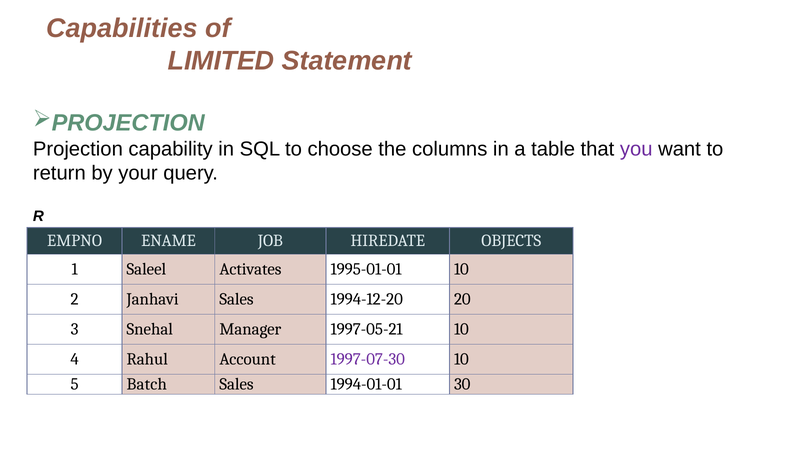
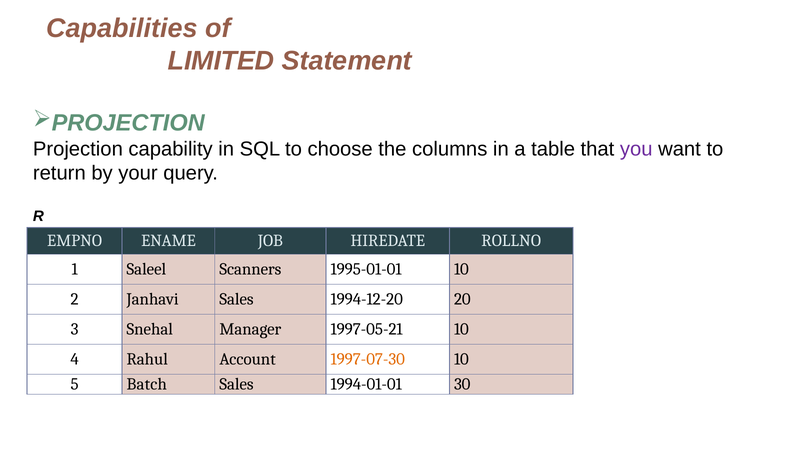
OBJECTS: OBJECTS -> ROLLNO
Activates: Activates -> Scanners
1997-07-30 colour: purple -> orange
